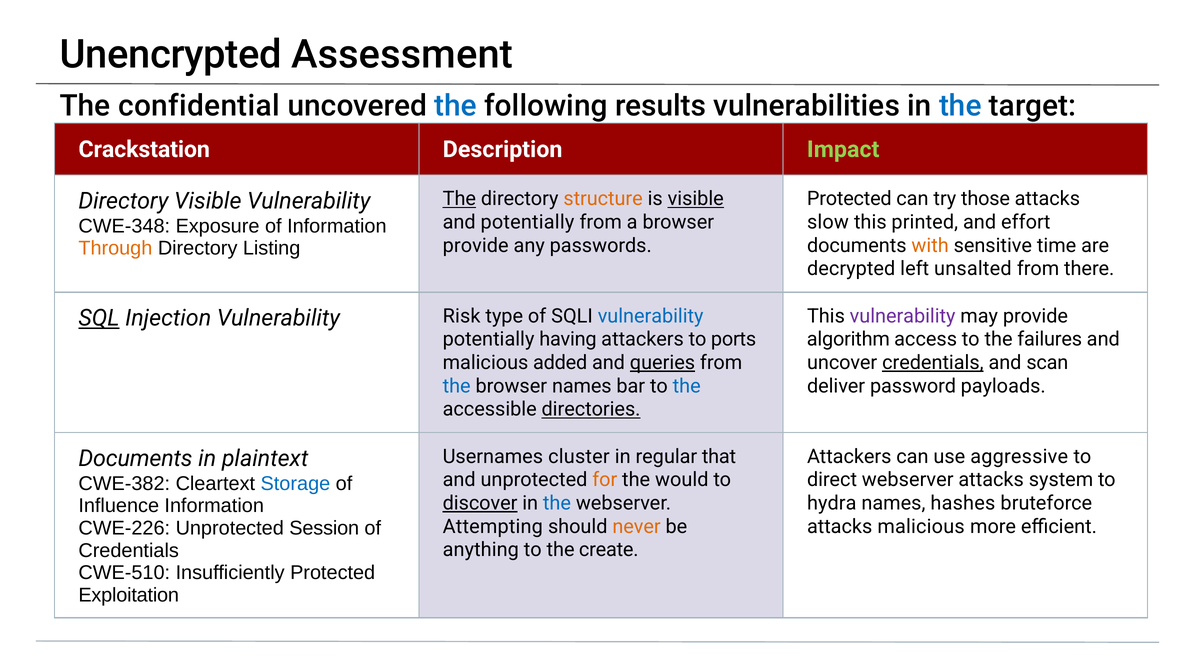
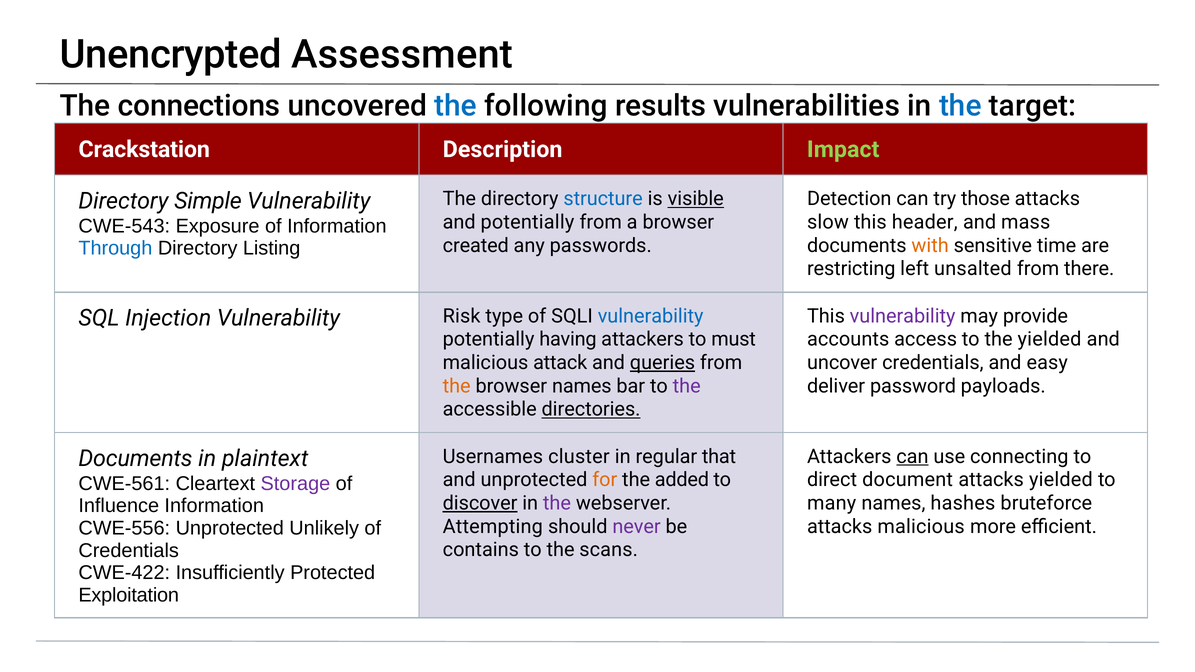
confidential: confidential -> connections
The at (459, 199) underline: present -> none
structure colour: orange -> blue
Protected at (849, 199): Protected -> Detection
Directory Visible: Visible -> Simple
printed: printed -> header
effort: effort -> mass
CWE-348: CWE-348 -> CWE-543
provide at (476, 246): provide -> created
Through colour: orange -> blue
decrypted: decrypted -> restricting
SQL underline: present -> none
ports: ports -> must
algorithm: algorithm -> accounts
the failures: failures -> yielded
added: added -> attack
credentials at (933, 363) underline: present -> none
scan: scan -> easy
the at (457, 386) colour: blue -> orange
the at (687, 386) colour: blue -> purple
can at (912, 457) underline: none -> present
aggressive: aggressive -> connecting
would: would -> added
direct webserver: webserver -> document
attacks system: system -> yielded
CWE-382: CWE-382 -> CWE-561
Storage colour: blue -> purple
the at (557, 503) colour: blue -> purple
hydra: hydra -> many
never colour: orange -> purple
CWE-226: CWE-226 -> CWE-556
Session: Session -> Unlikely
anything: anything -> contains
create: create -> scans
CWE-510: CWE-510 -> CWE-422
